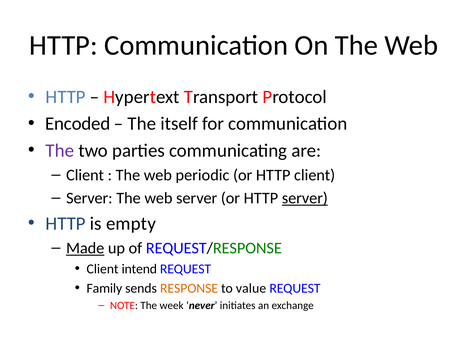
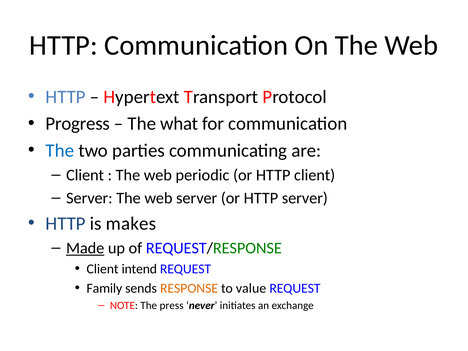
Encoded: Encoded -> Progress
itself: itself -> what
The at (60, 150) colour: purple -> blue
server at (305, 198) underline: present -> none
empty: empty -> makes
week: week -> press
